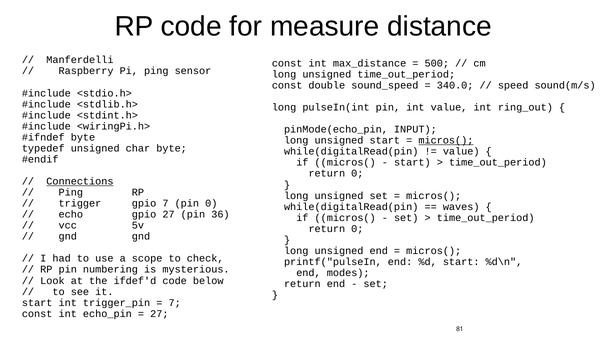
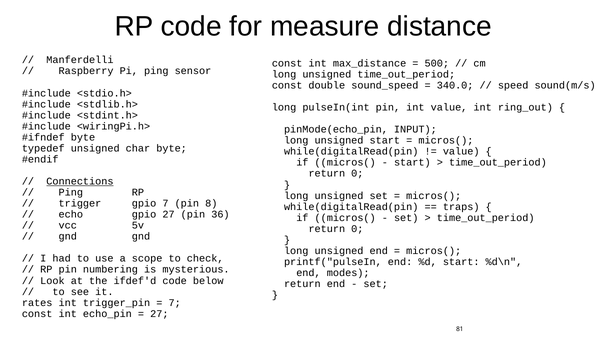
micros( at (446, 140) underline: present -> none
pin 0: 0 -> 8
waves: waves -> traps
start at (37, 303): start -> rates
